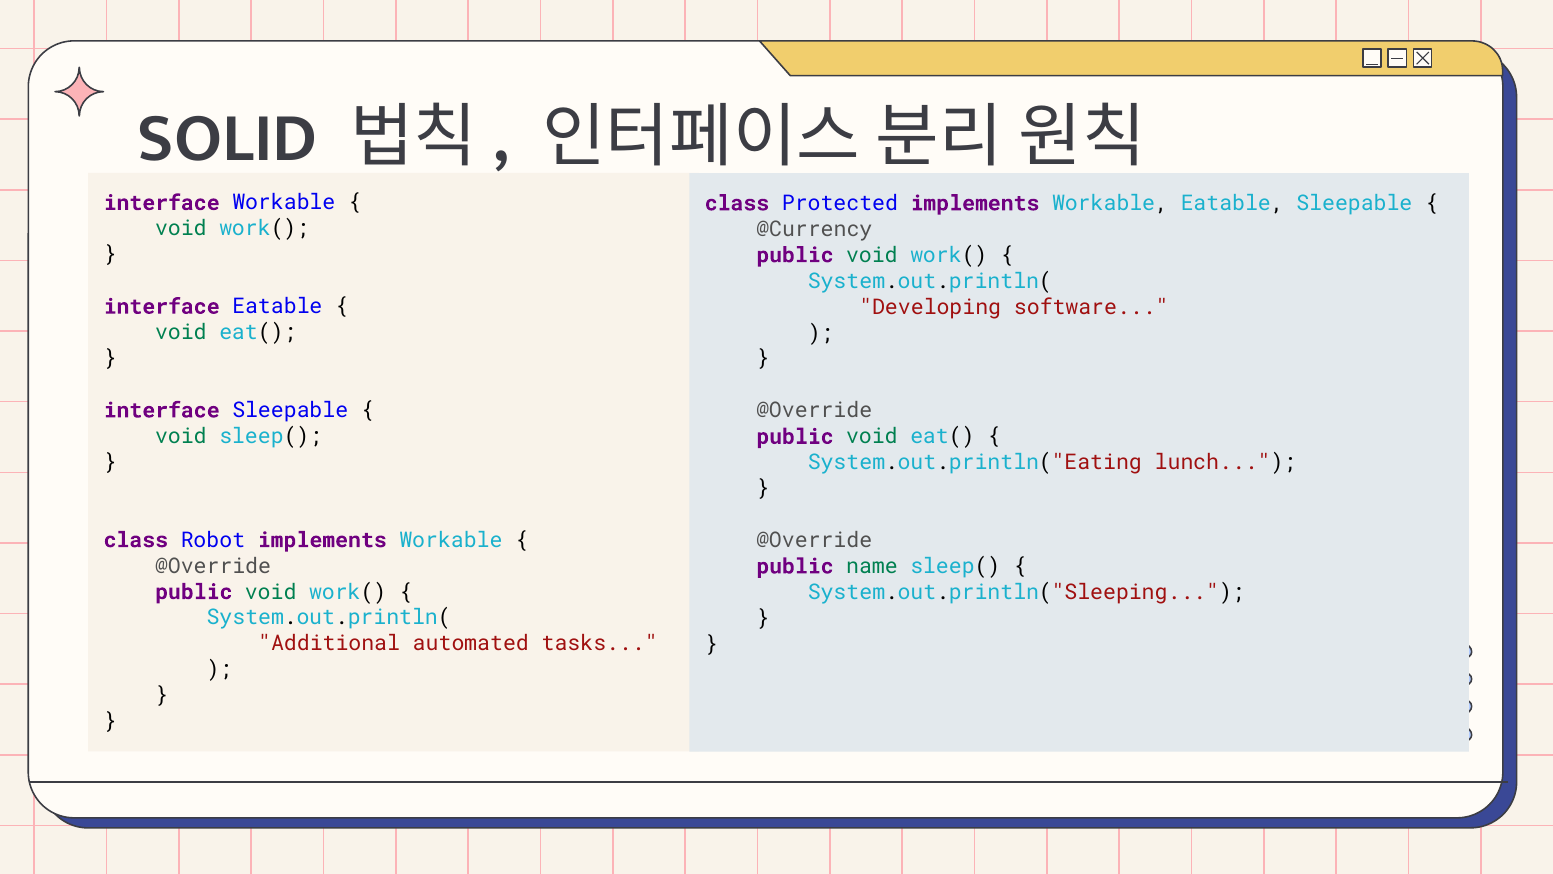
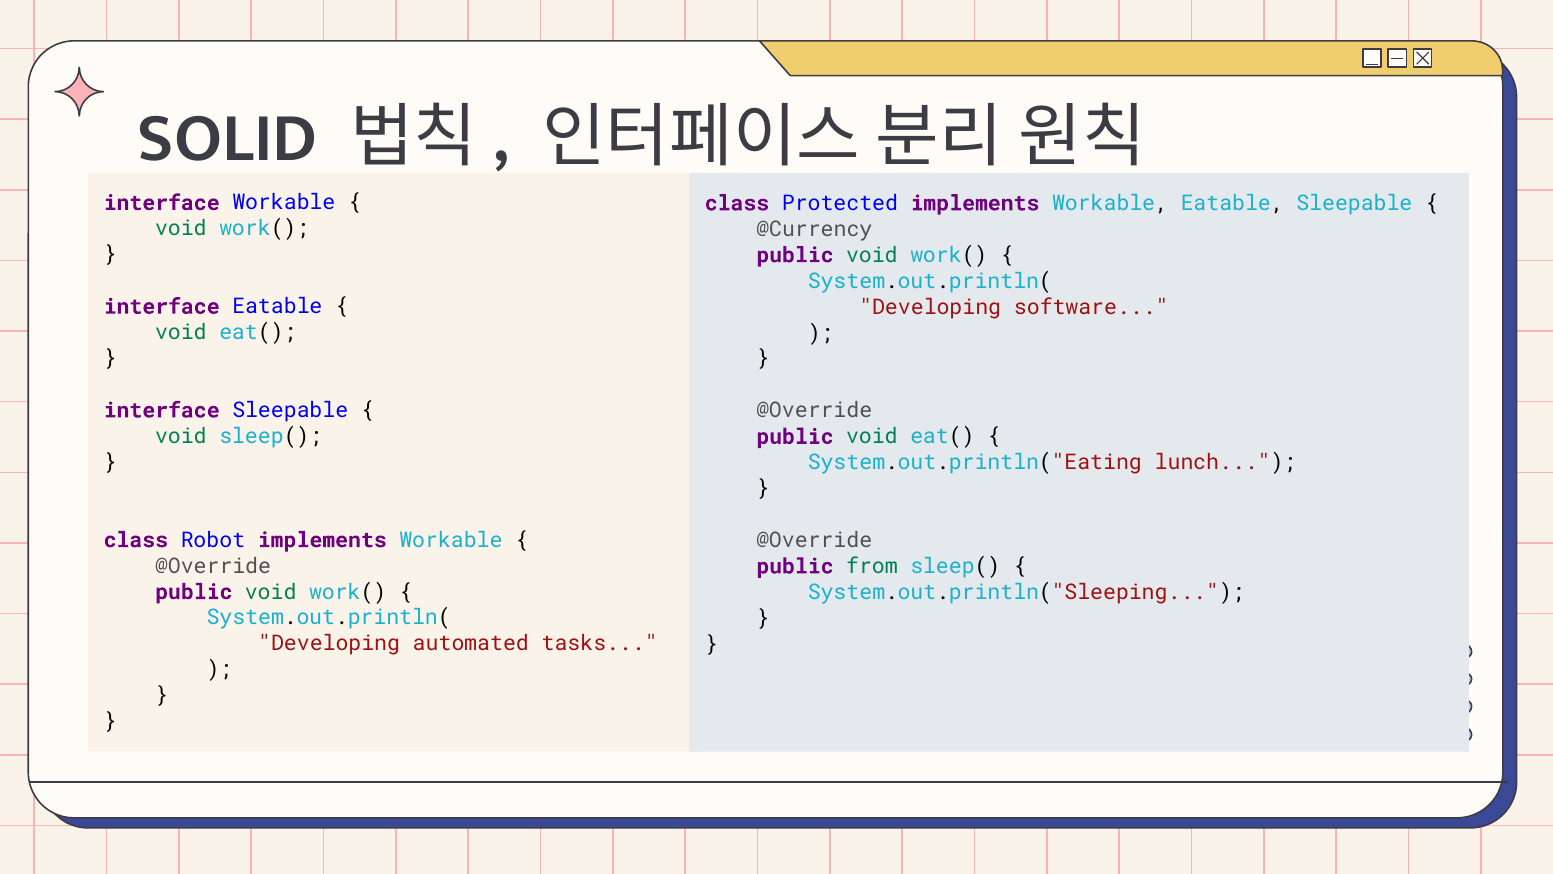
name: name -> from
Additional at (329, 643): Additional -> Developing
